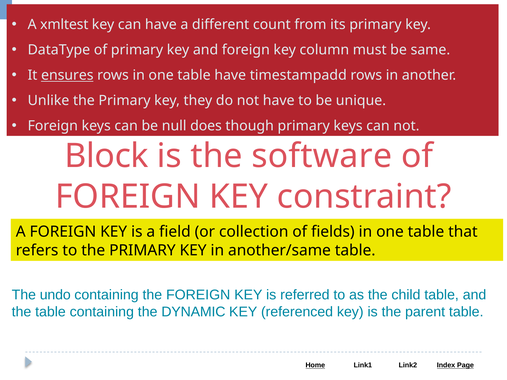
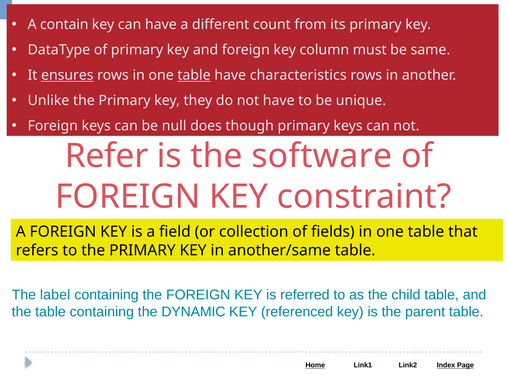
xmltest: xmltest -> contain
table at (194, 75) underline: none -> present
timestampadd: timestampadd -> characteristics
Block: Block -> Refer
undo: undo -> label
